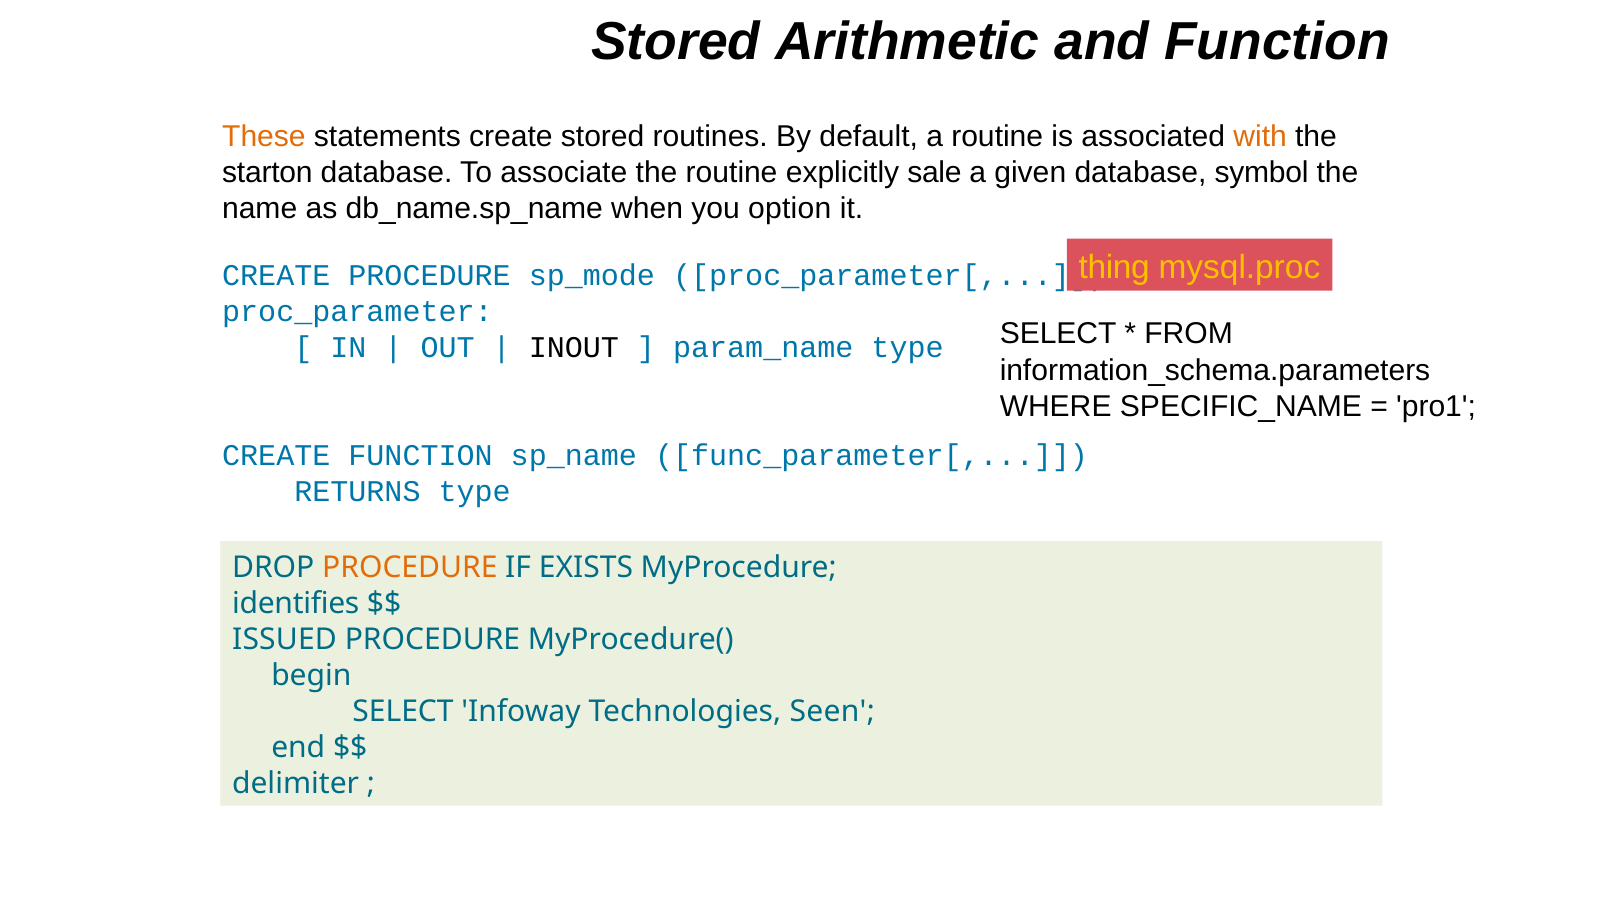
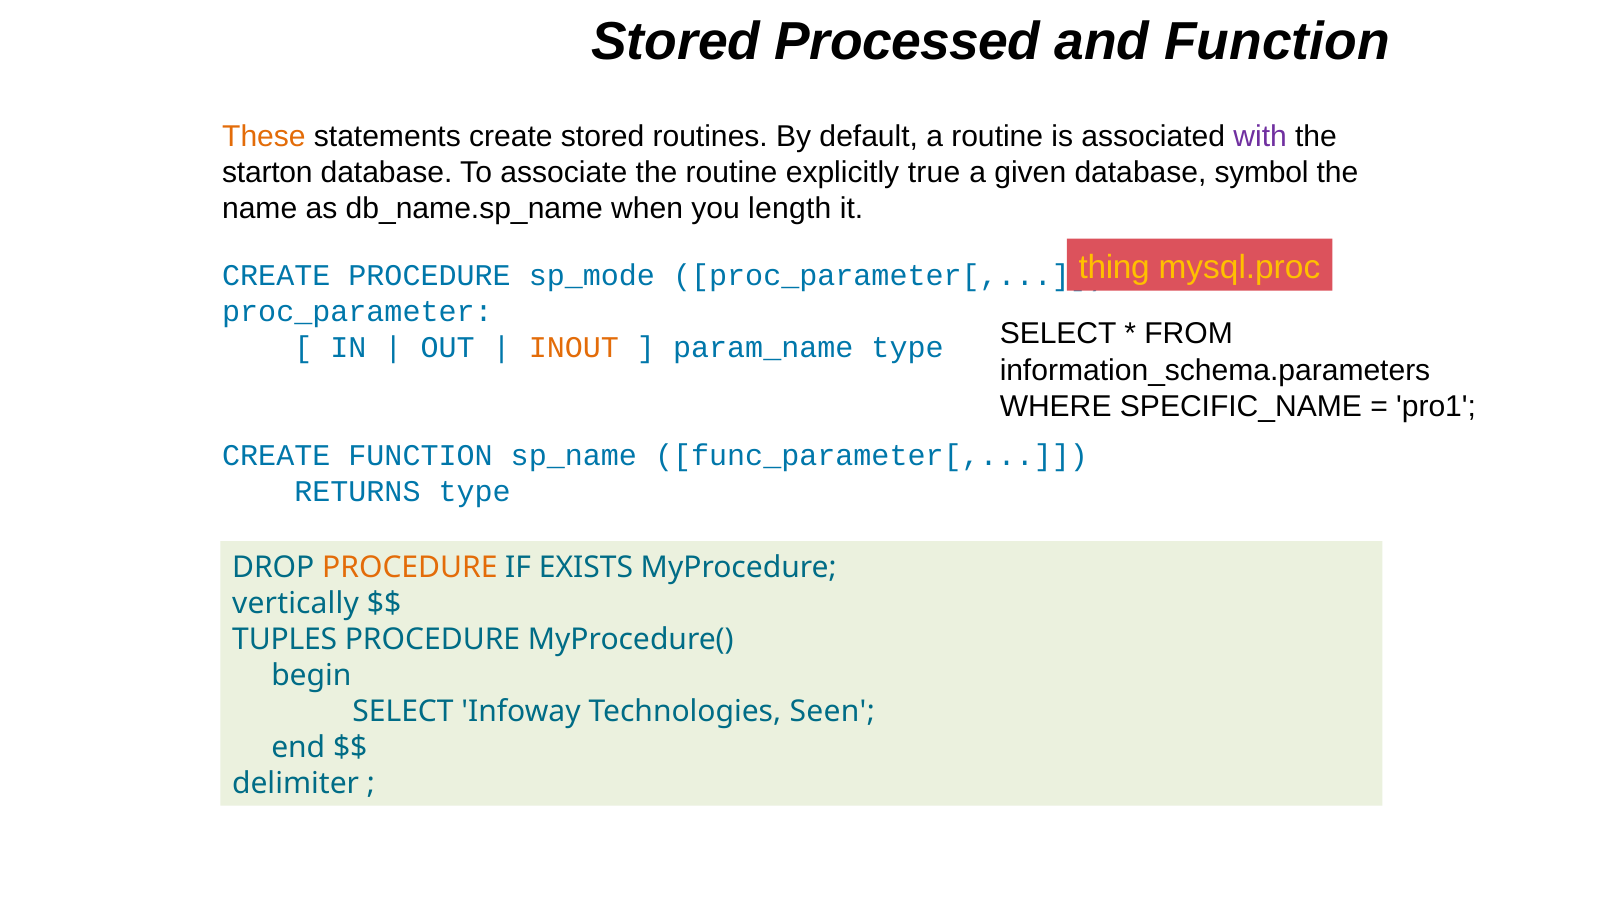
Arithmetic: Arithmetic -> Processed
with colour: orange -> purple
sale: sale -> true
option: option -> length
INOUT colour: black -> orange
identifies: identifies -> vertically
ISSUED: ISSUED -> TUPLES
